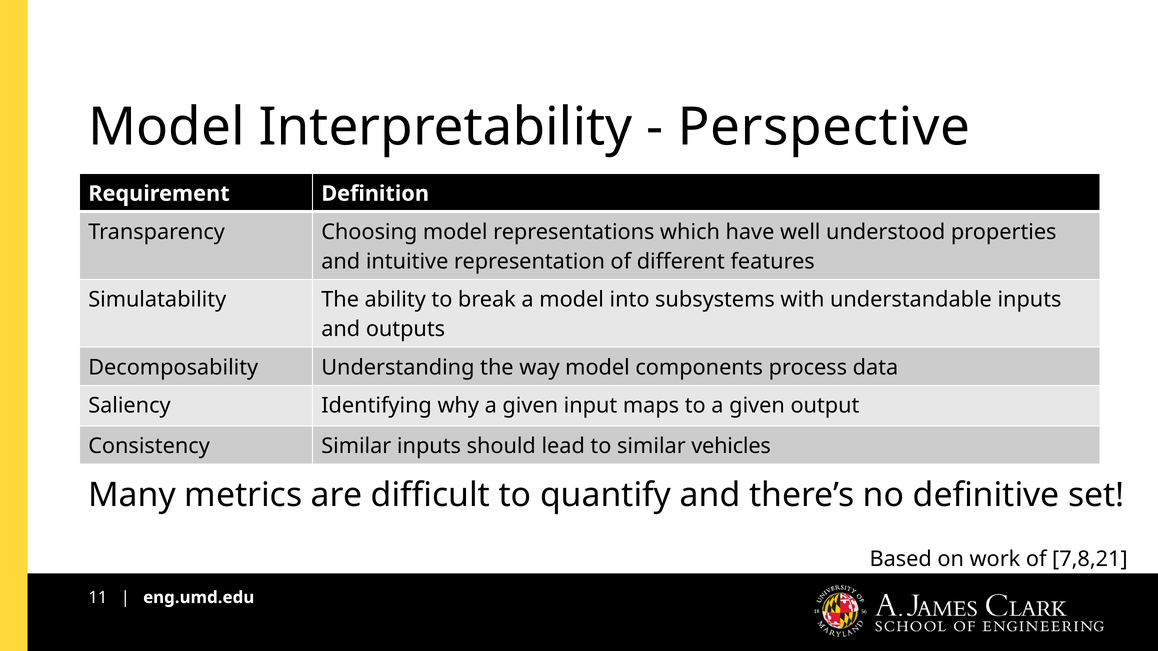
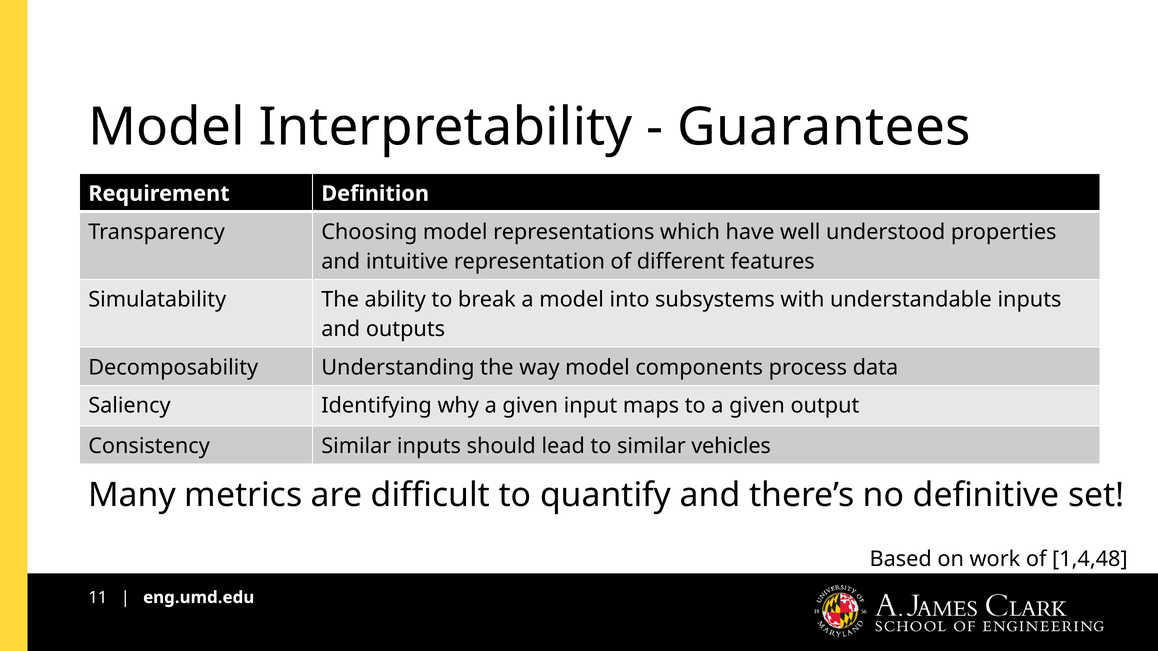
Perspective: Perspective -> Guarantees
7,8,21: 7,8,21 -> 1,4,48
